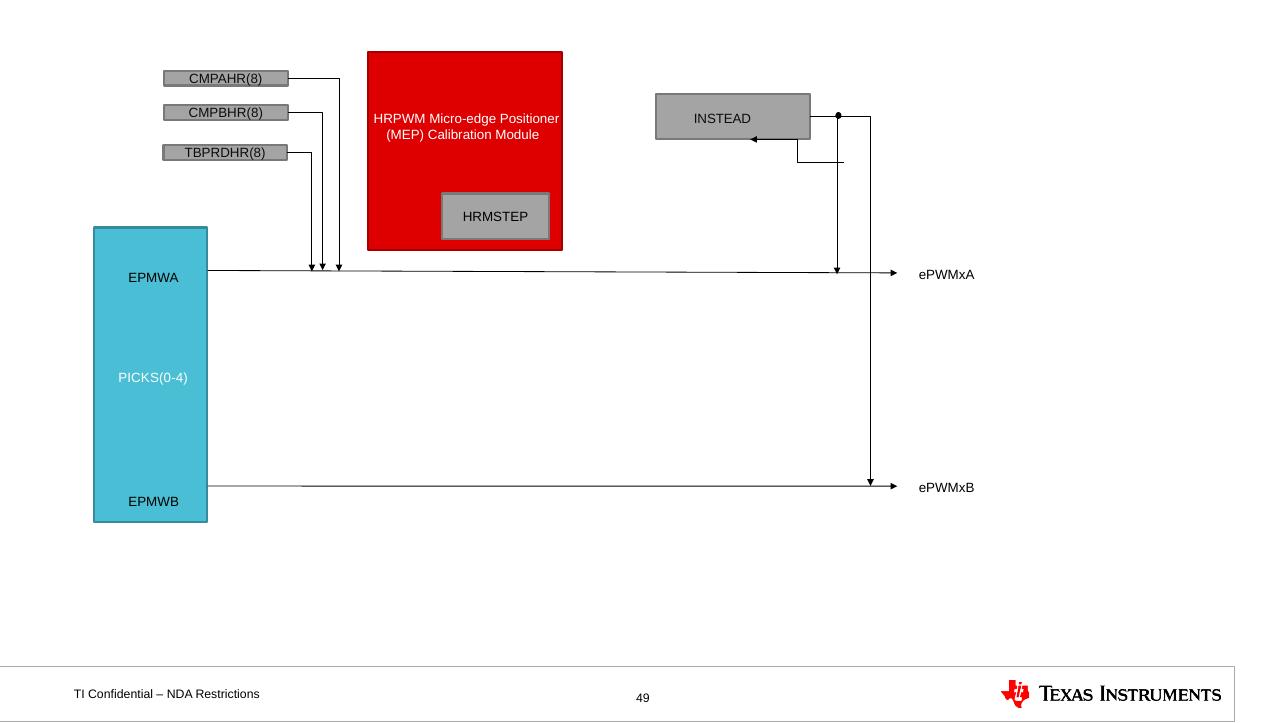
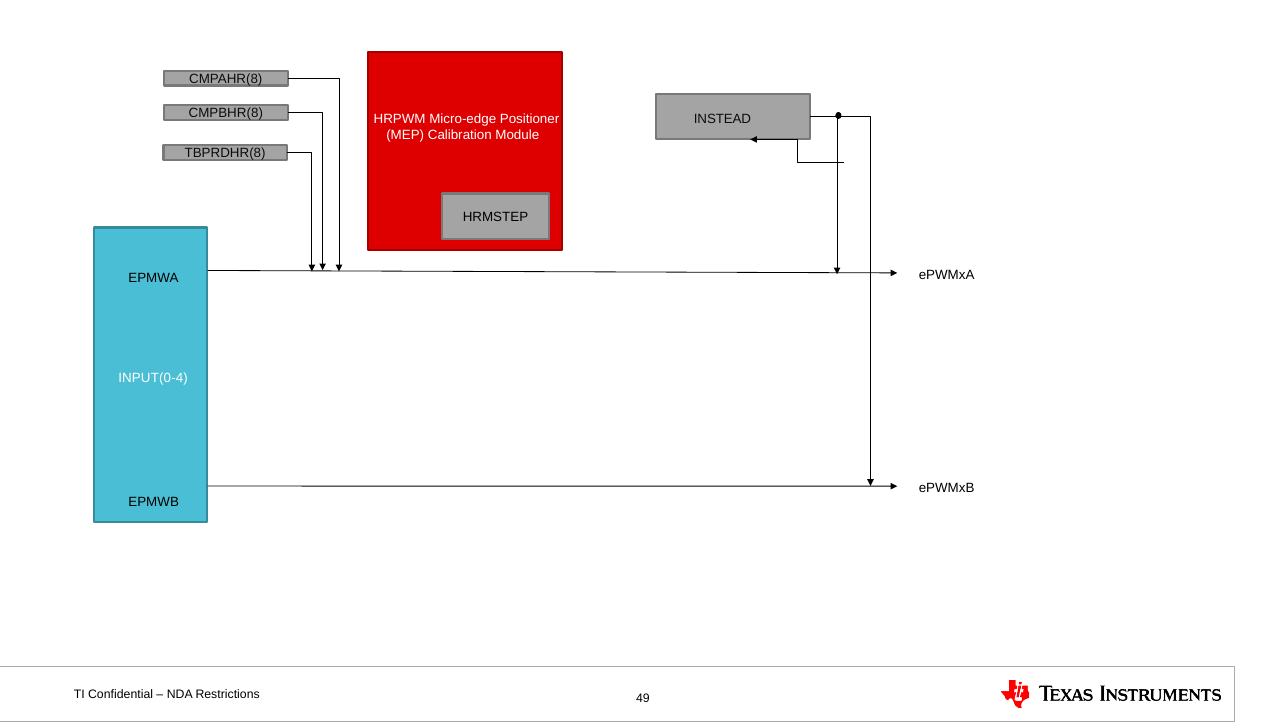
PICKS(0-4: PICKS(0-4 -> INPUT(0-4
